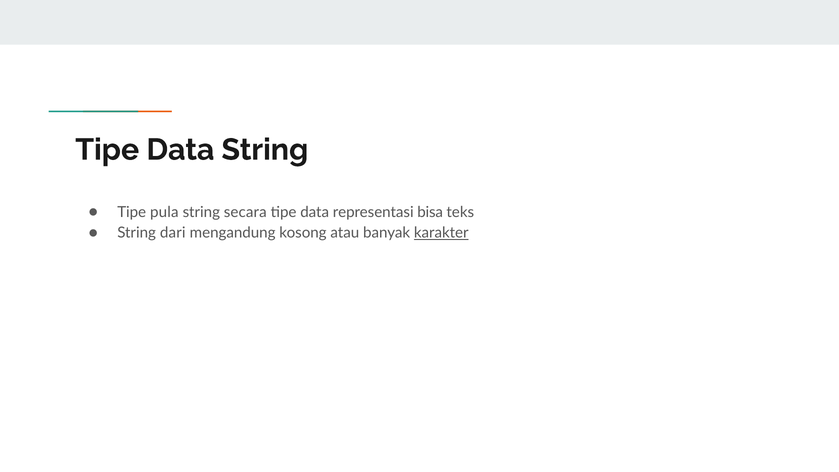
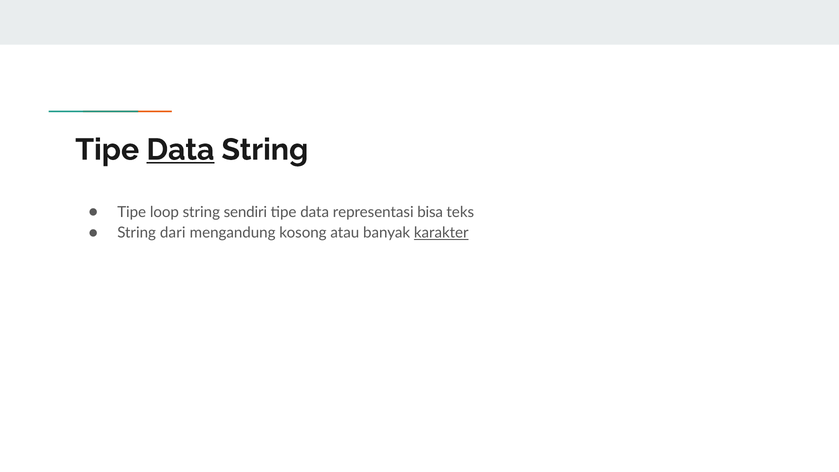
Data at (180, 150) underline: none -> present
pula: pula -> loop
secara: secara -> sendiri
